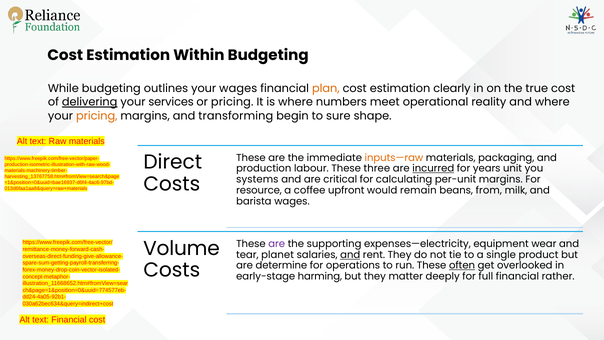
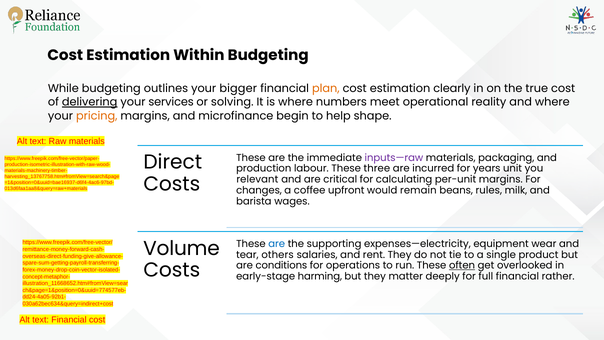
your wages: wages -> bigger
or pricing: pricing -> solving
transforming: transforming -> microfinance
sure: sure -> help
inputs—raw colour: orange -> purple
incurred underline: present -> none
systems: systems -> relevant
resource: resource -> changes
from: from -> rules
are at (277, 244) colour: purple -> blue
planet: planet -> others
and at (350, 255) underline: present -> none
determine: determine -> conditions
